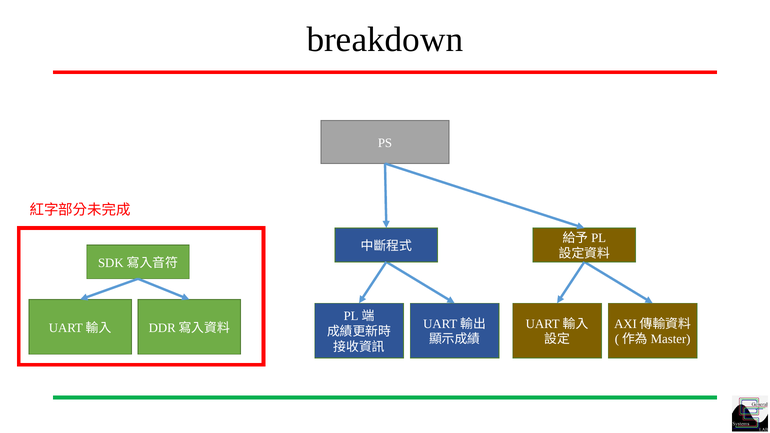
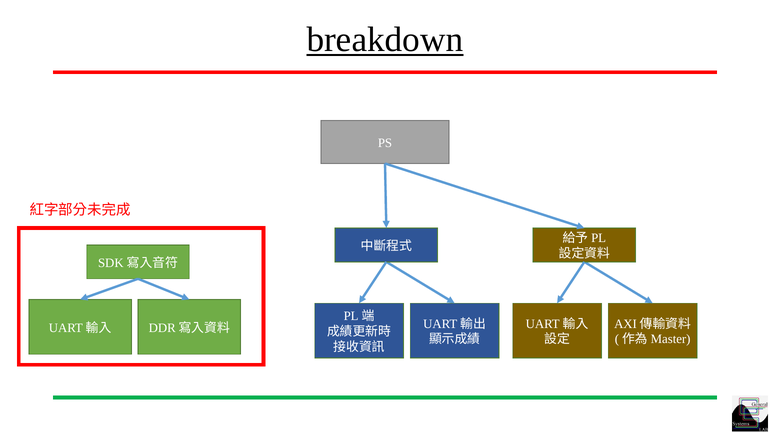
breakdown underline: none -> present
